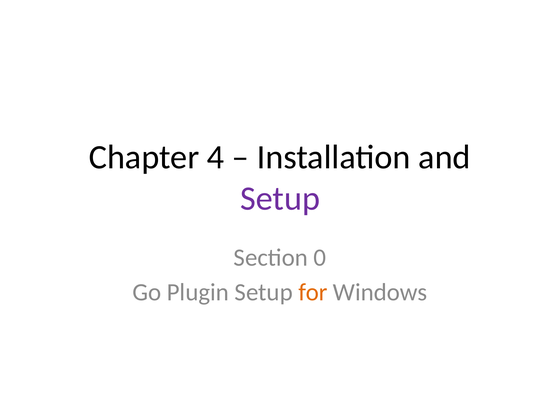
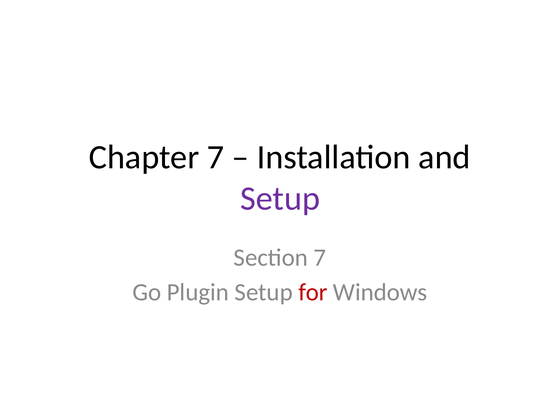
Chapter 4: 4 -> 7
Section 0: 0 -> 7
for colour: orange -> red
